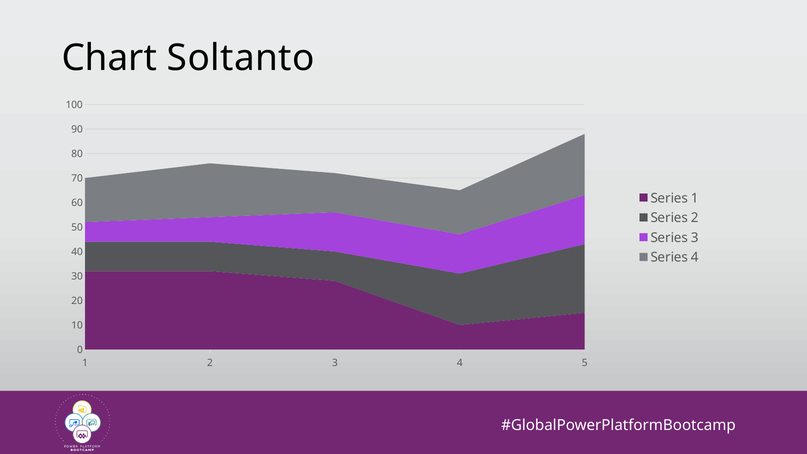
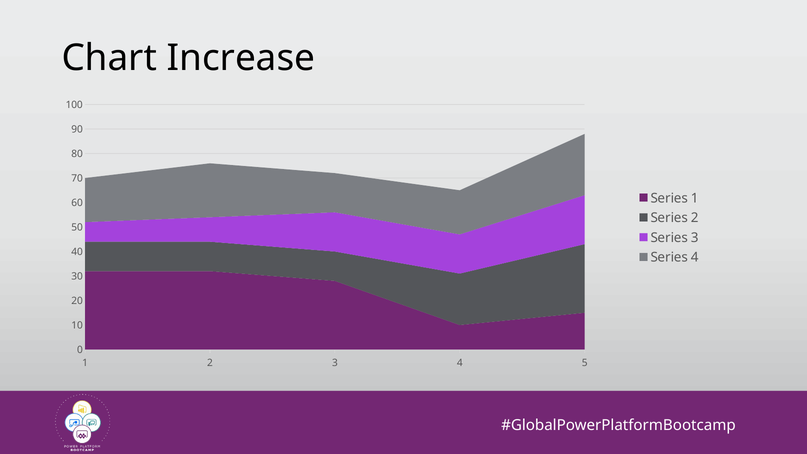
Soltanto: Soltanto -> Increase
